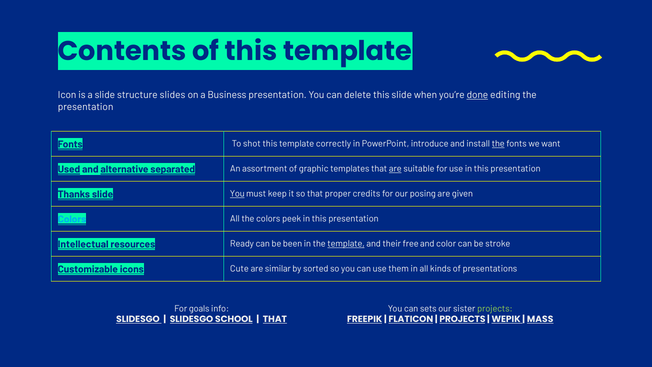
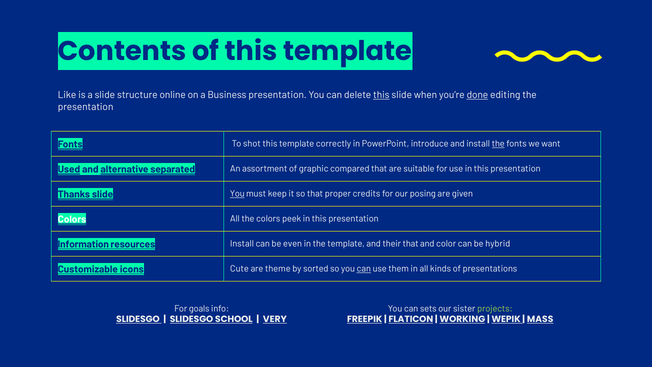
Icon: Icon -> Like
slides: slides -> online
this at (381, 95) underline: none -> present
templates: templates -> compared
are at (395, 169) underline: present -> none
Colors at (72, 219) colour: light blue -> white
Intellectual: Intellectual -> Information
resources Ready: Ready -> Install
been: been -> even
template at (346, 244) underline: present -> none
their free: free -> that
stroke: stroke -> hybrid
similar: similar -> theme
can at (364, 269) underline: none -> present
THAT at (275, 319): THAT -> VERY
PROJECTS at (462, 319): PROJECTS -> WORKING
